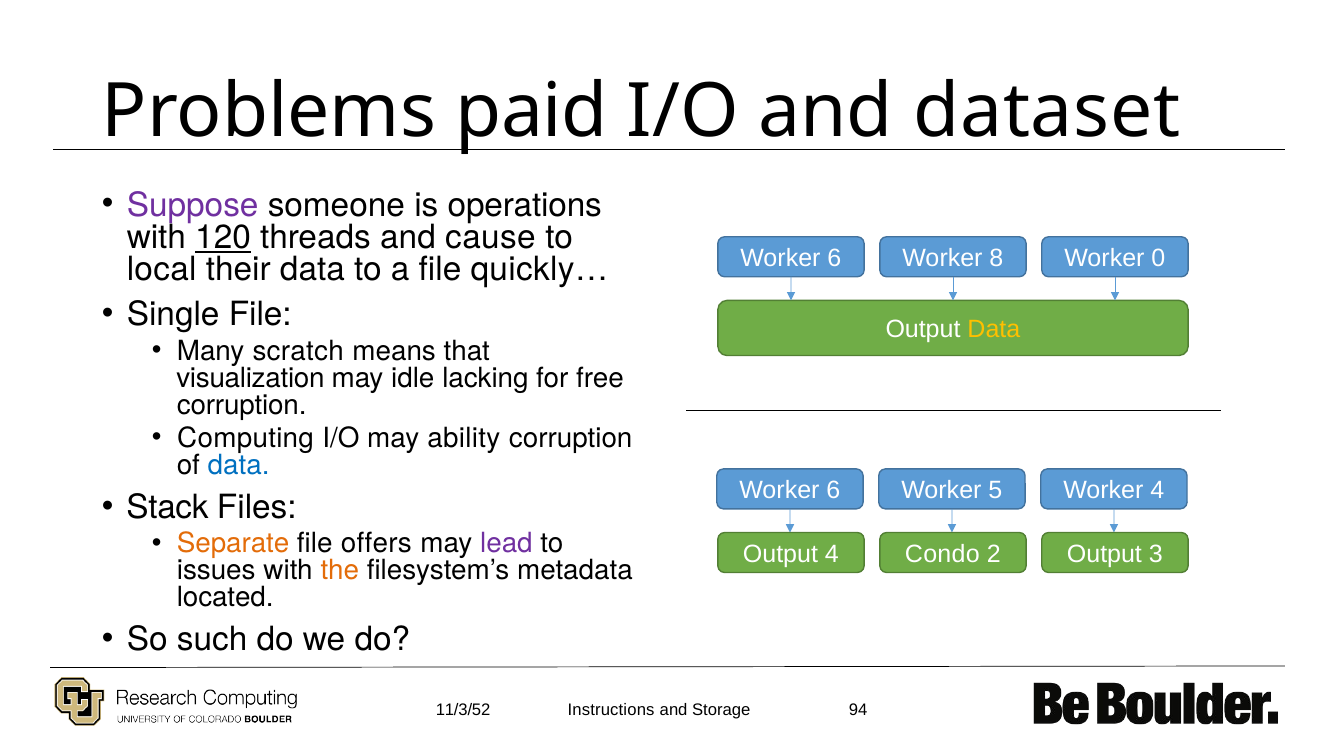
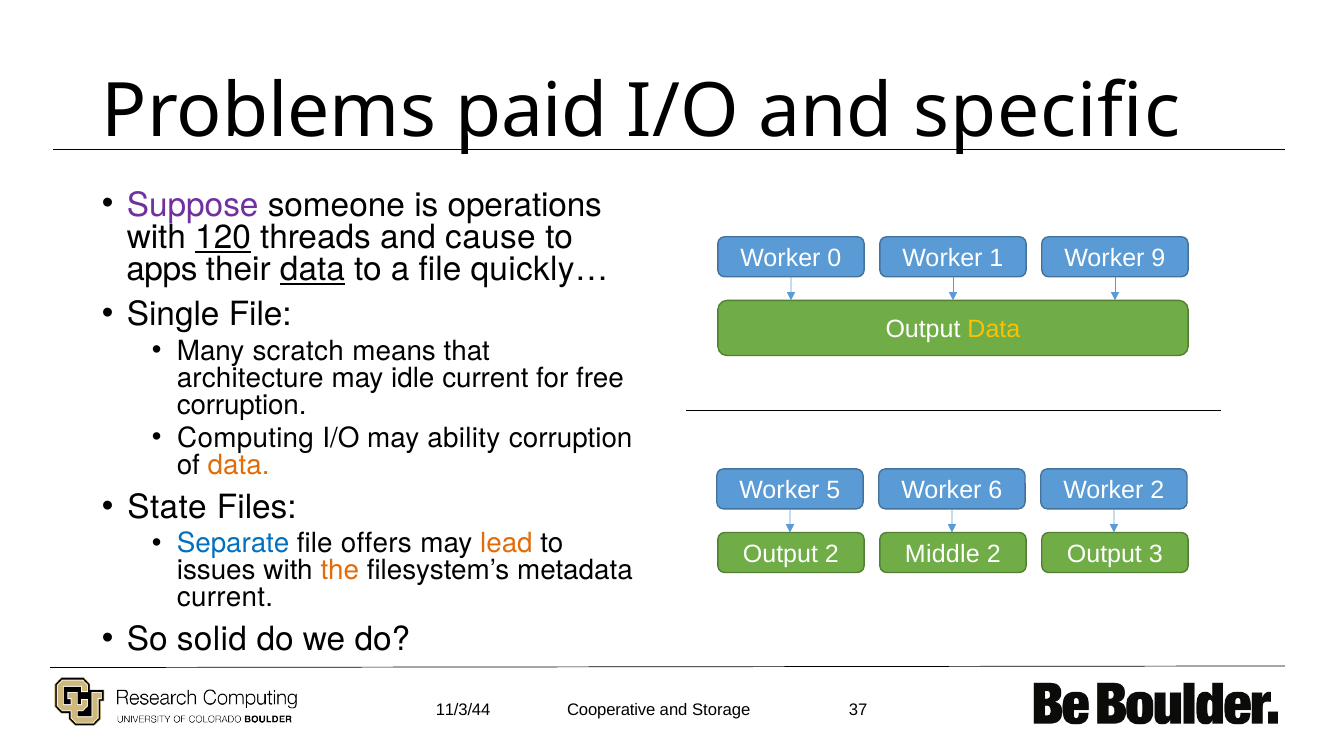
dataset: dataset -> specific
6 at (834, 258): 6 -> 0
8: 8 -> 1
0: 0 -> 9
local: local -> apps
data at (312, 270) underline: none -> present
visualization: visualization -> architecture
idle lacking: lacking -> current
data at (239, 465) colour: blue -> orange
6 at (833, 491): 6 -> 5
5: 5 -> 6
Worker 4: 4 -> 2
Stack: Stack -> State
Separate colour: orange -> blue
lead colour: purple -> orange
Output 4: 4 -> 2
Condo: Condo -> Middle
located at (225, 598): located -> current
such: such -> solid
11/3/52: 11/3/52 -> 11/3/44
Instructions: Instructions -> Cooperative
94: 94 -> 37
